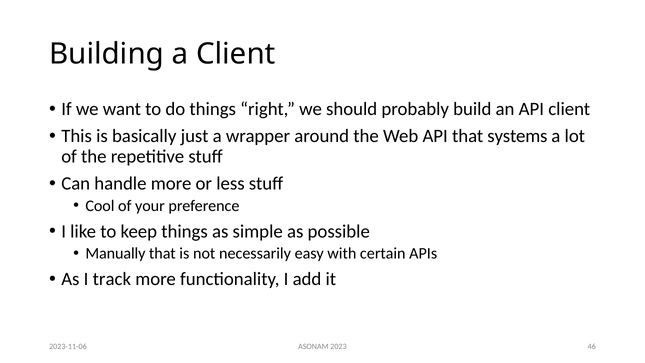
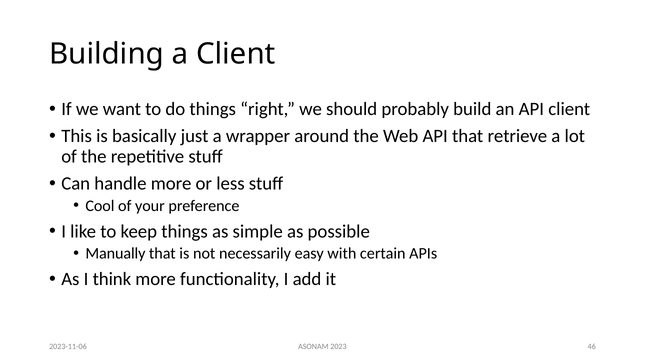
systems: systems -> retrieve
track: track -> think
